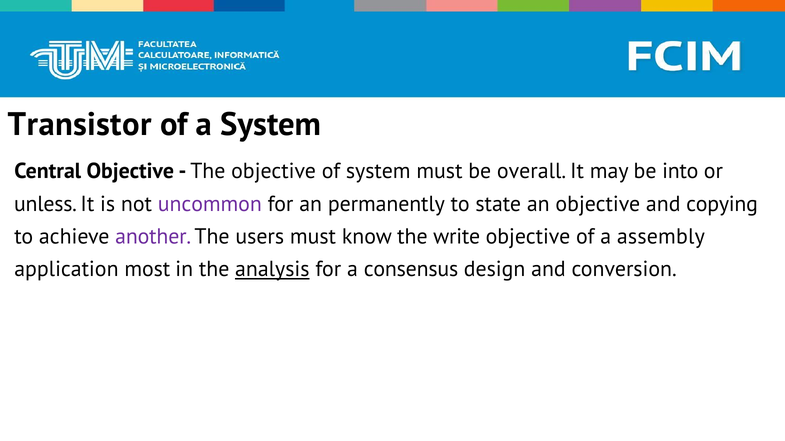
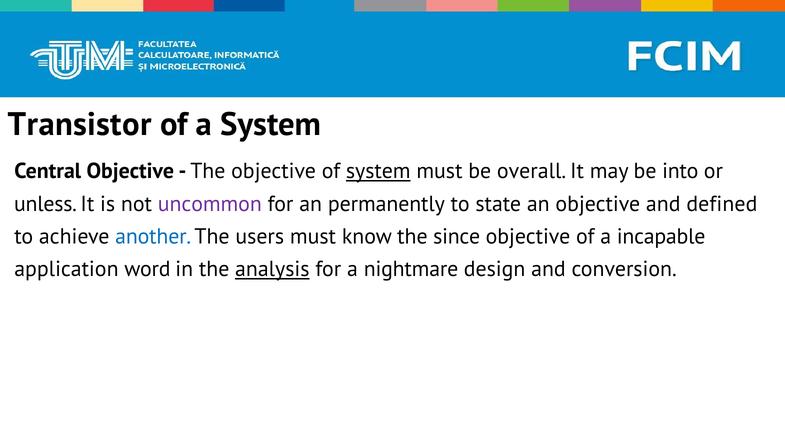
system at (378, 171) underline: none -> present
copying: copying -> defined
another colour: purple -> blue
write: write -> since
assembly: assembly -> incapable
most: most -> word
consensus: consensus -> nightmare
